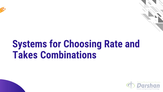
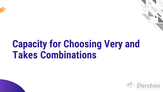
Systems: Systems -> Capacity
Rate: Rate -> Very
